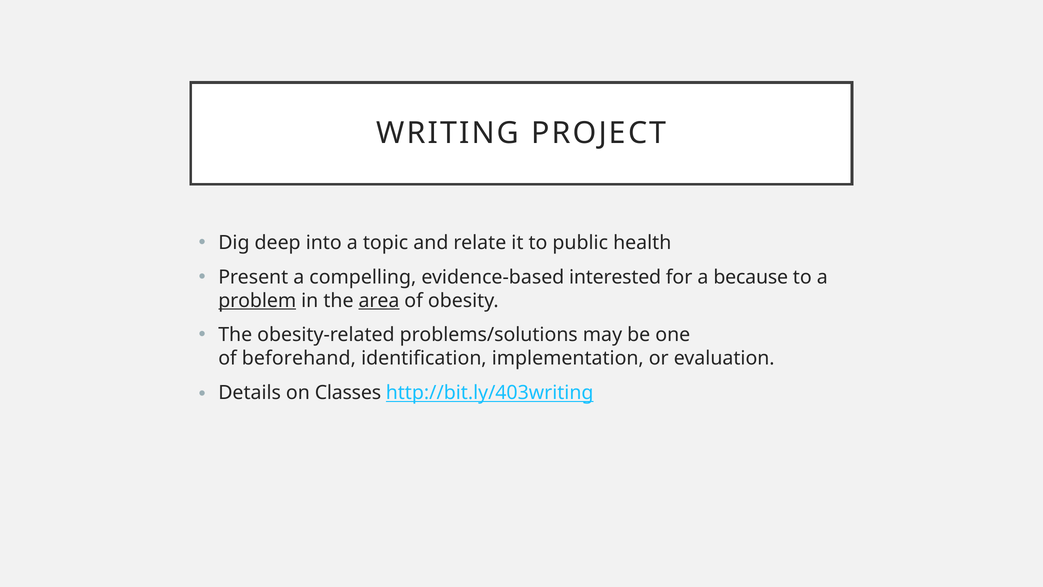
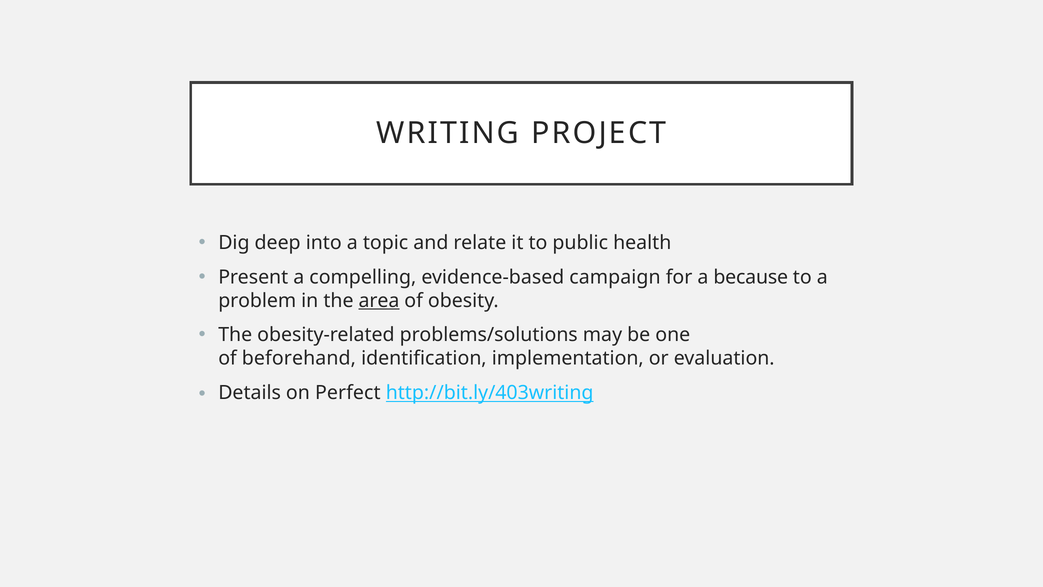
interested: interested -> campaign
problem underline: present -> none
Classes: Classes -> Perfect
